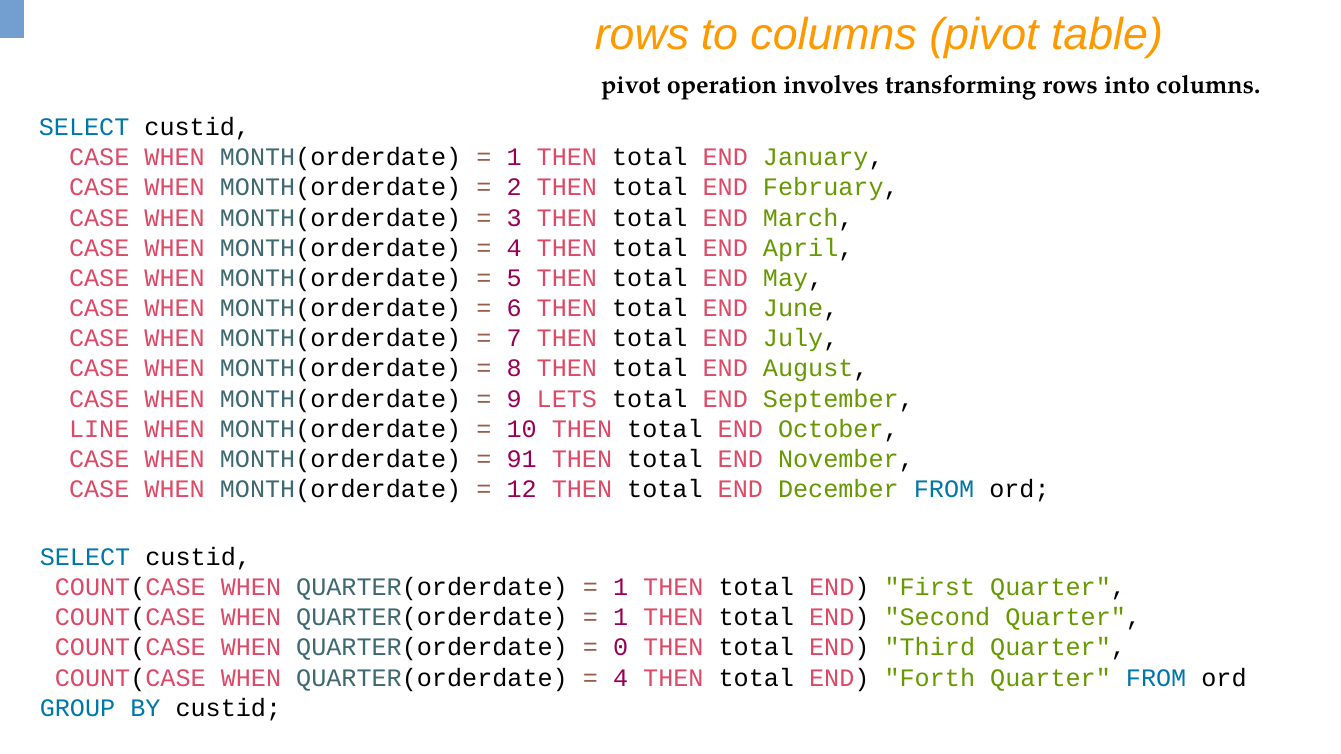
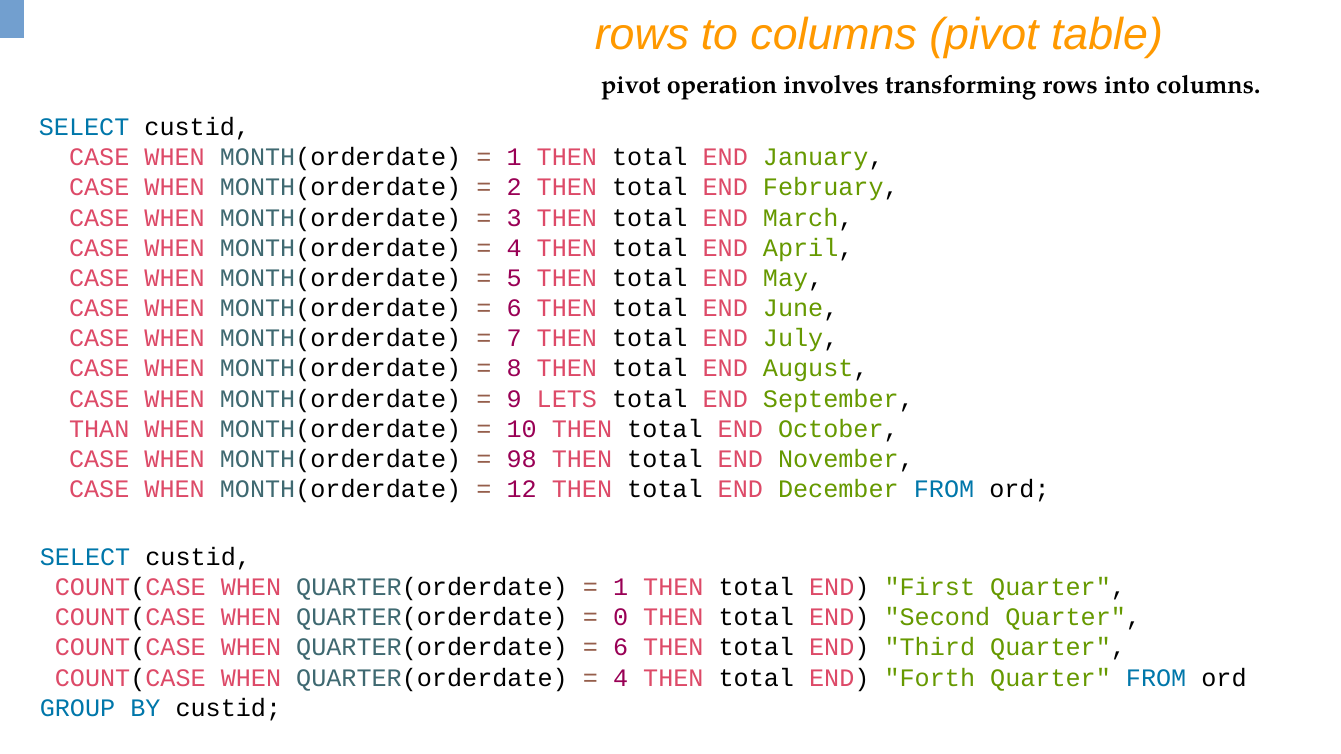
LINE: LINE -> THAN
91: 91 -> 98
1 at (621, 618): 1 -> 0
0 at (621, 648): 0 -> 6
